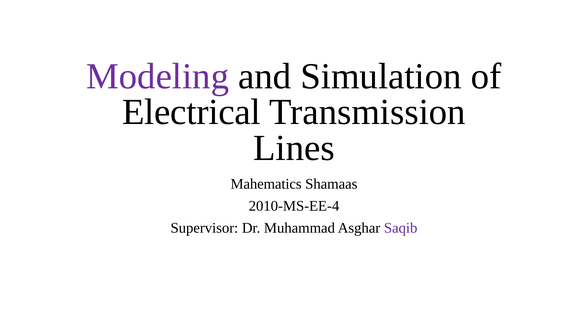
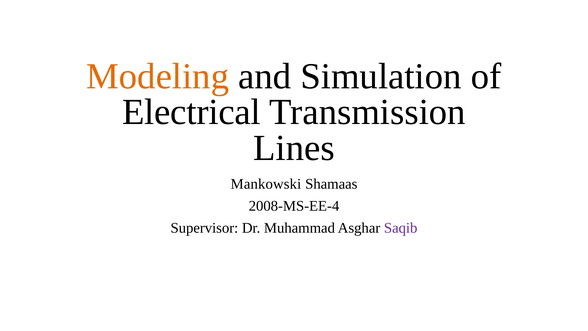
Modeling colour: purple -> orange
Mahematics: Mahematics -> Mankowski
2010-MS-EE-4: 2010-MS-EE-4 -> 2008-MS-EE-4
